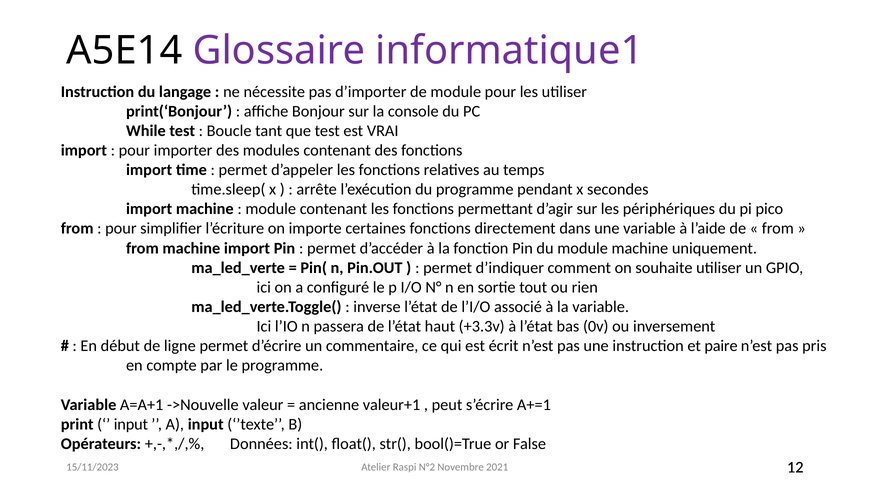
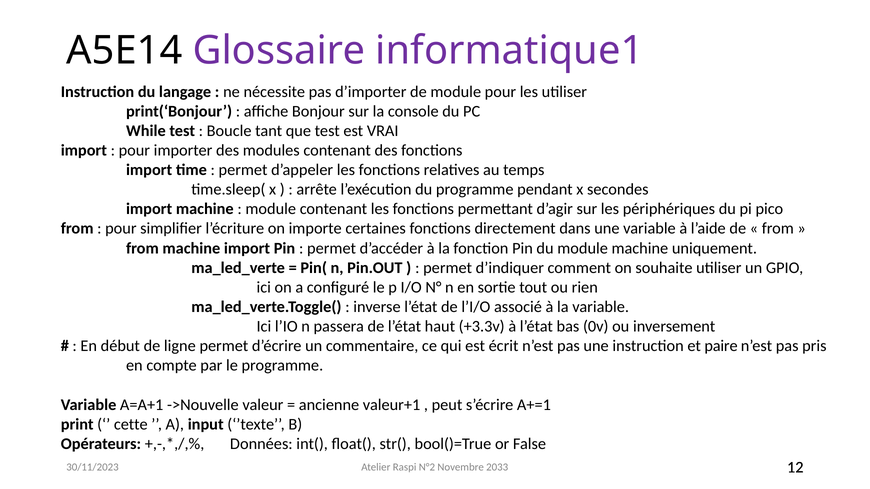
input at (131, 425): input -> cette
15/11/2023: 15/11/2023 -> 30/11/2023
2021: 2021 -> 2033
